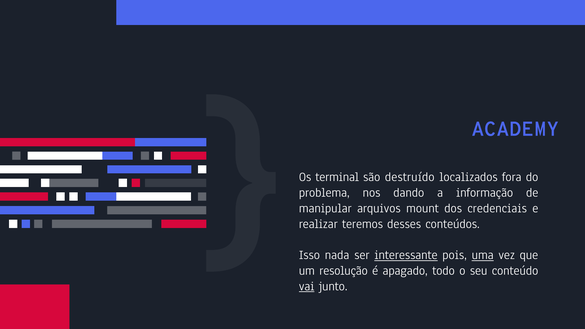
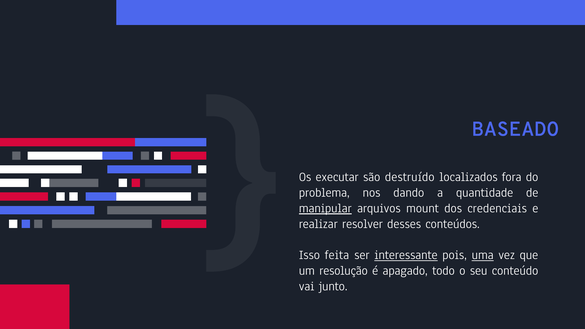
ACADEMY: ACADEMY -> BASEADO
terminal: terminal -> executar
informação: informação -> quantidade
manipular underline: none -> present
teremos: teremos -> resolver
nada: nada -> feita
vai underline: present -> none
